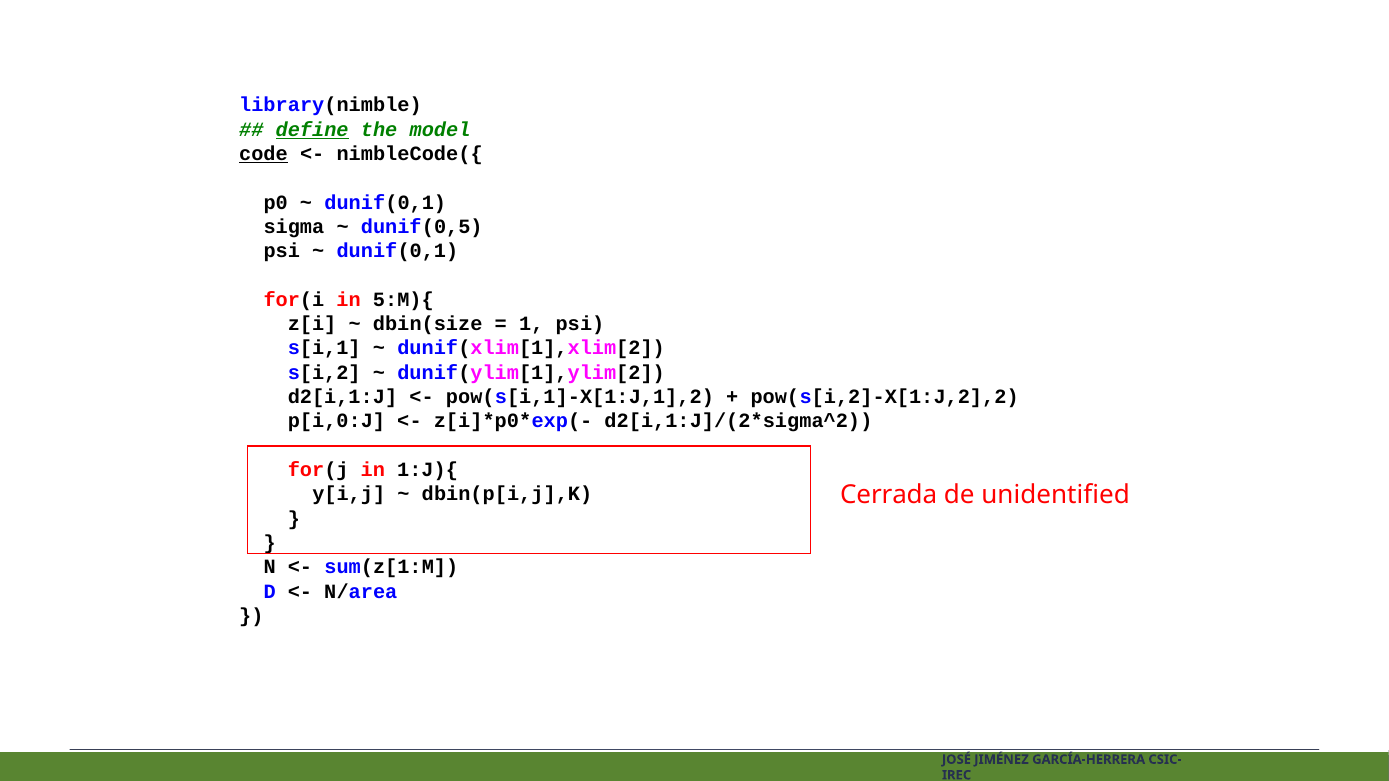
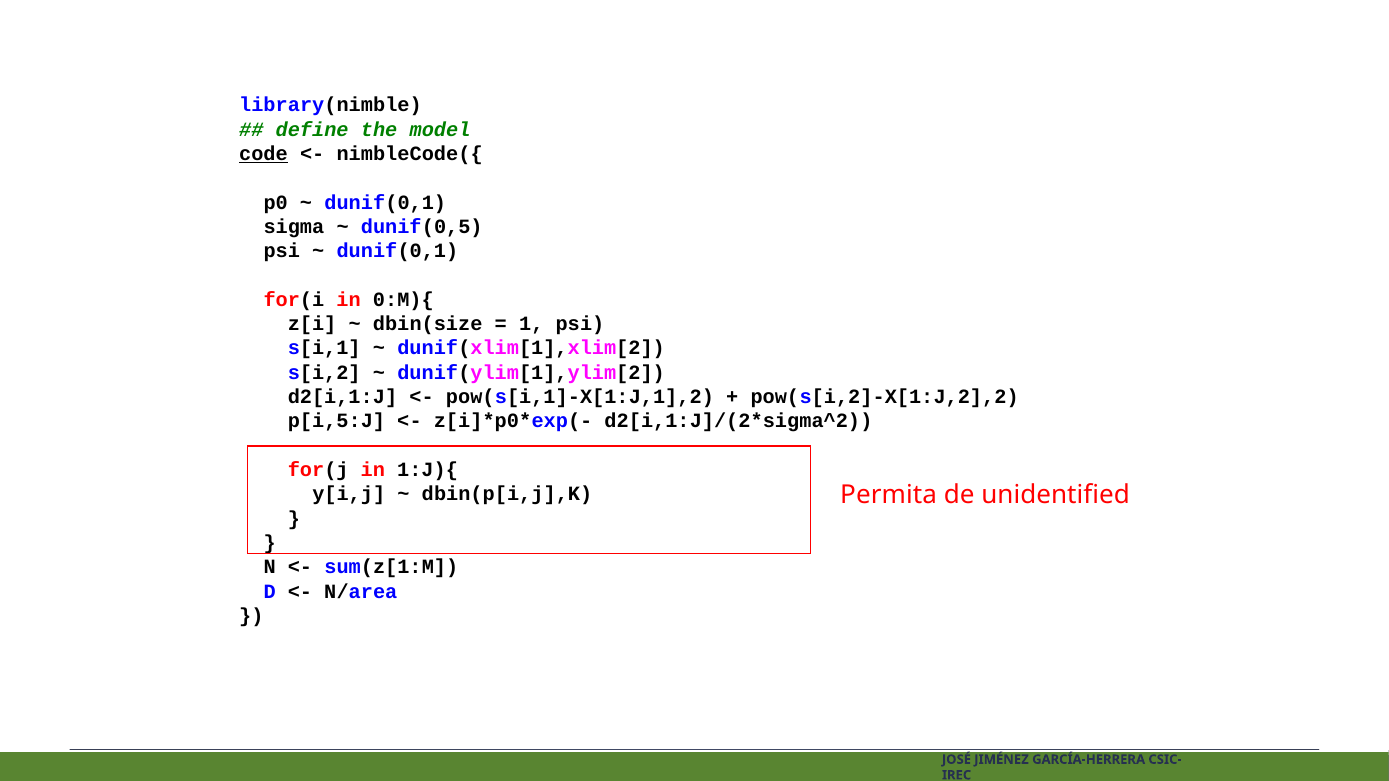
define underline: present -> none
5:M){: 5:M){ -> 0:M){
p[i,0:J: p[i,0:J -> p[i,5:J
Cerrada: Cerrada -> Permita
